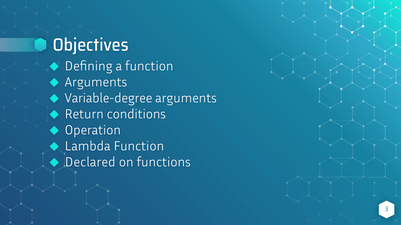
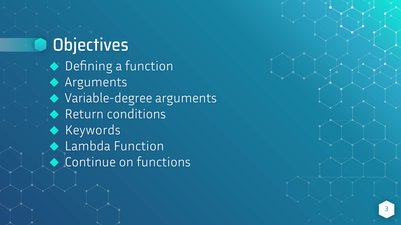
Operation: Operation -> Keywords
Declared: Declared -> Continue
